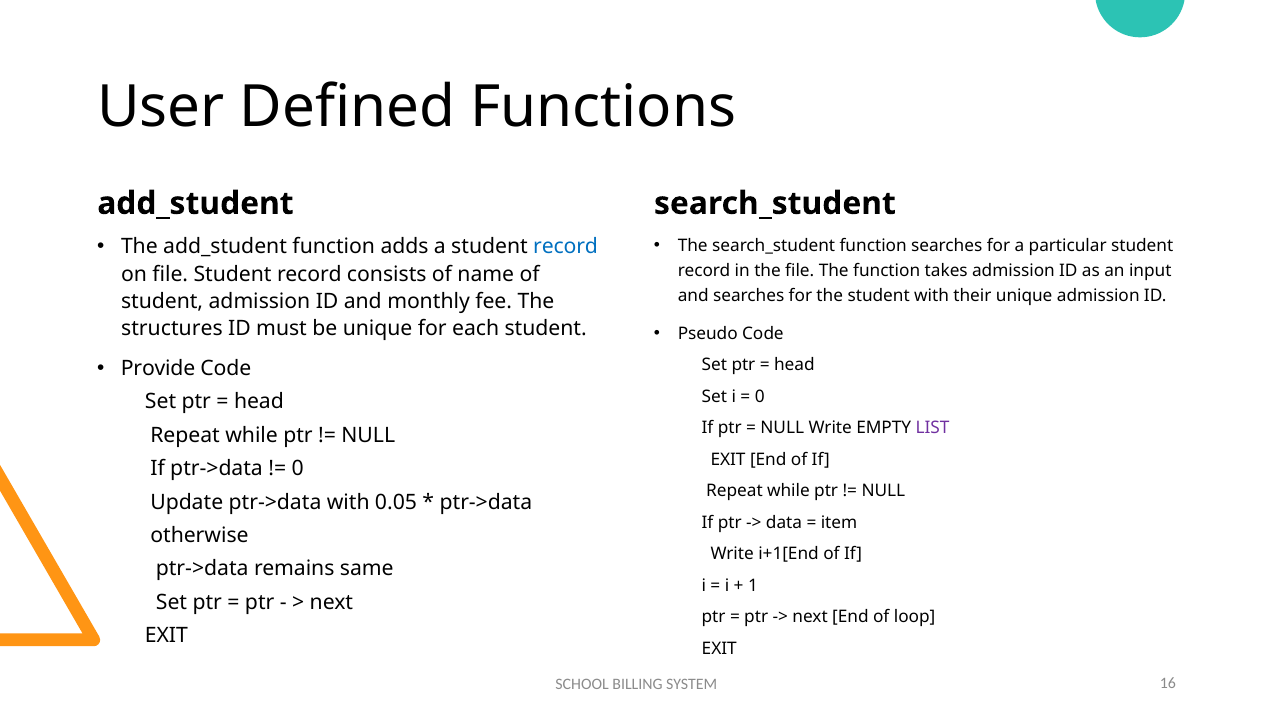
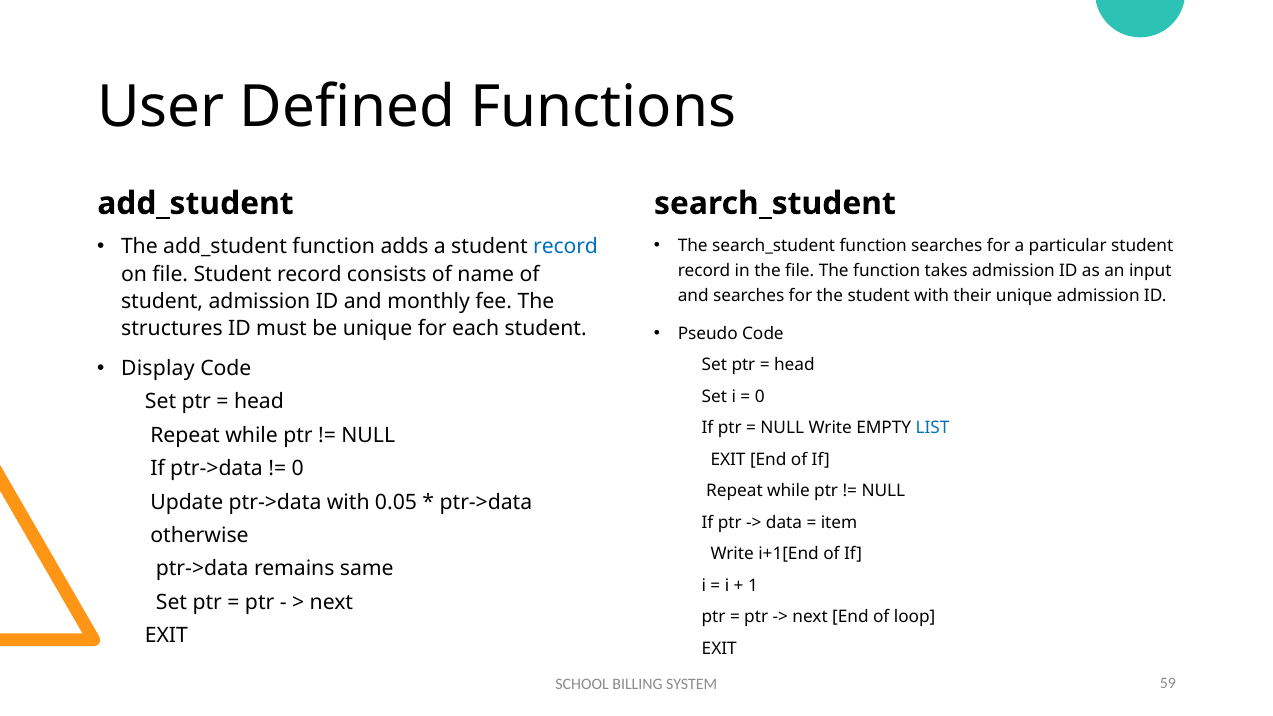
Provide: Provide -> Display
LIST colour: purple -> blue
16: 16 -> 59
